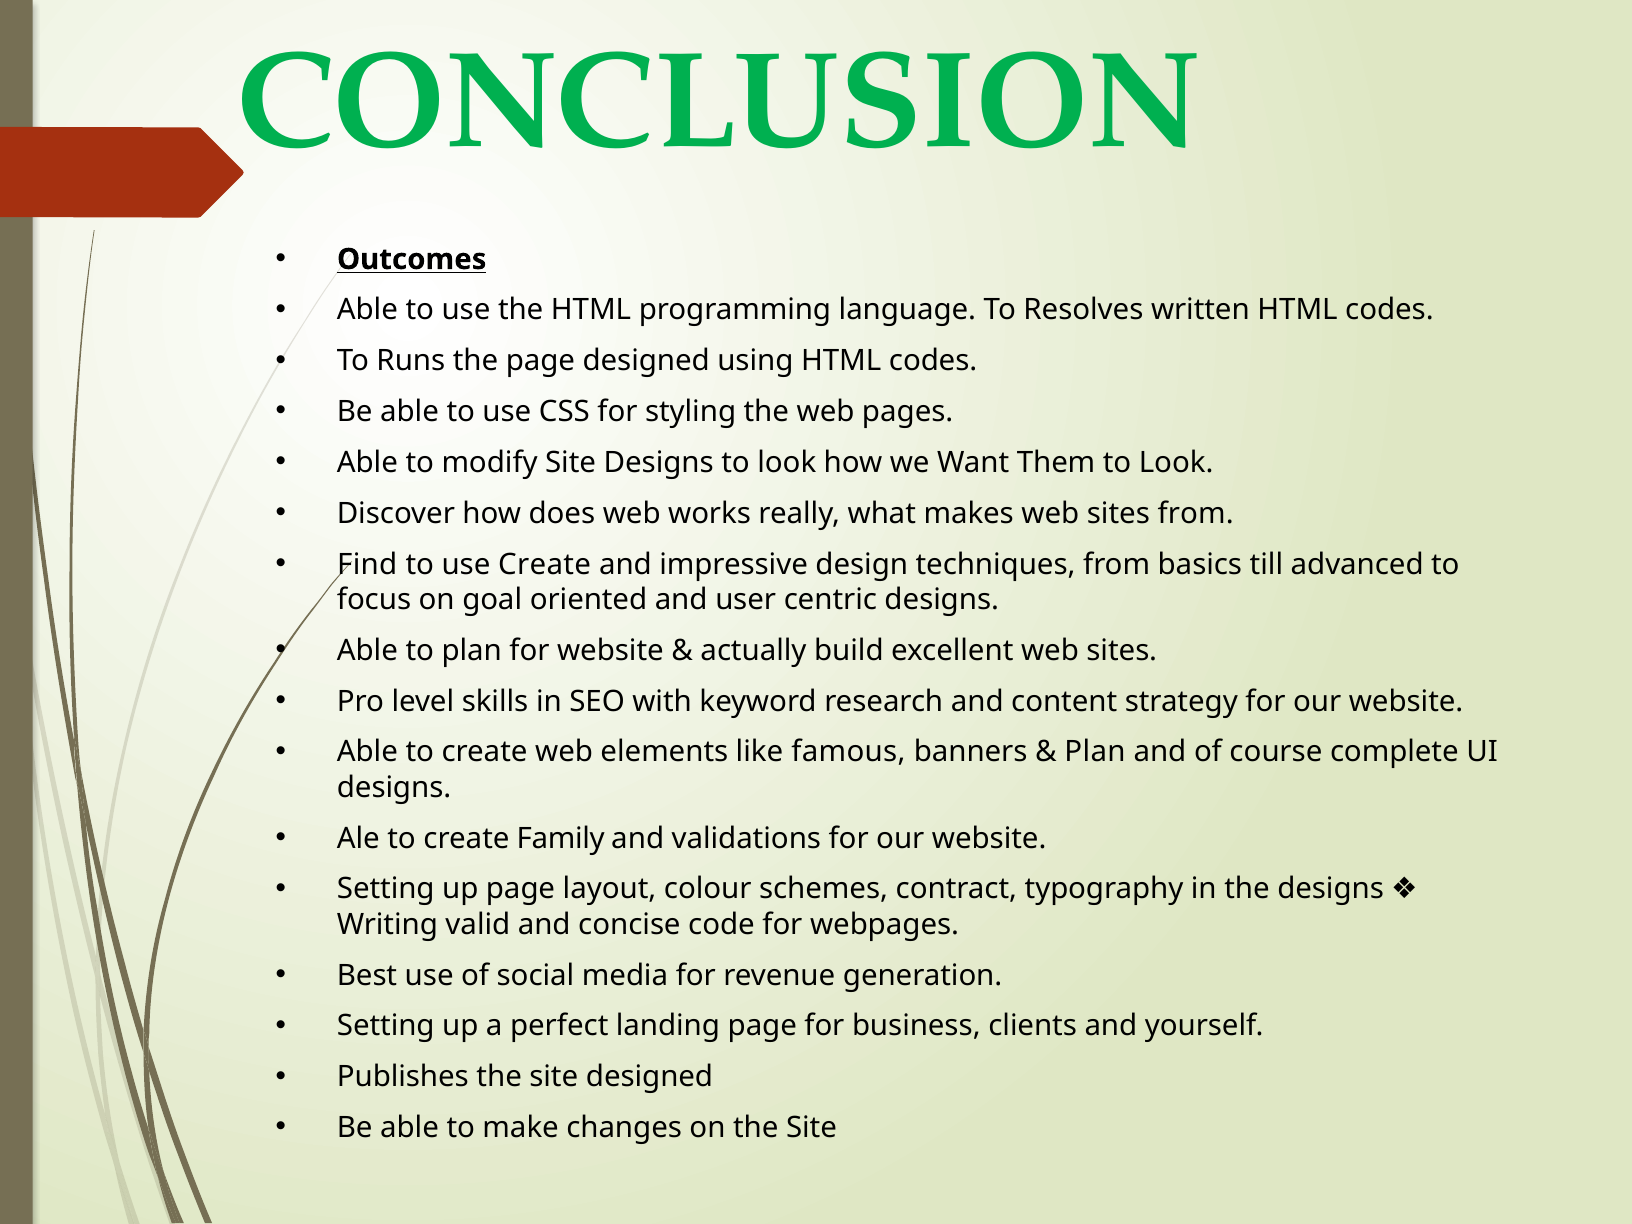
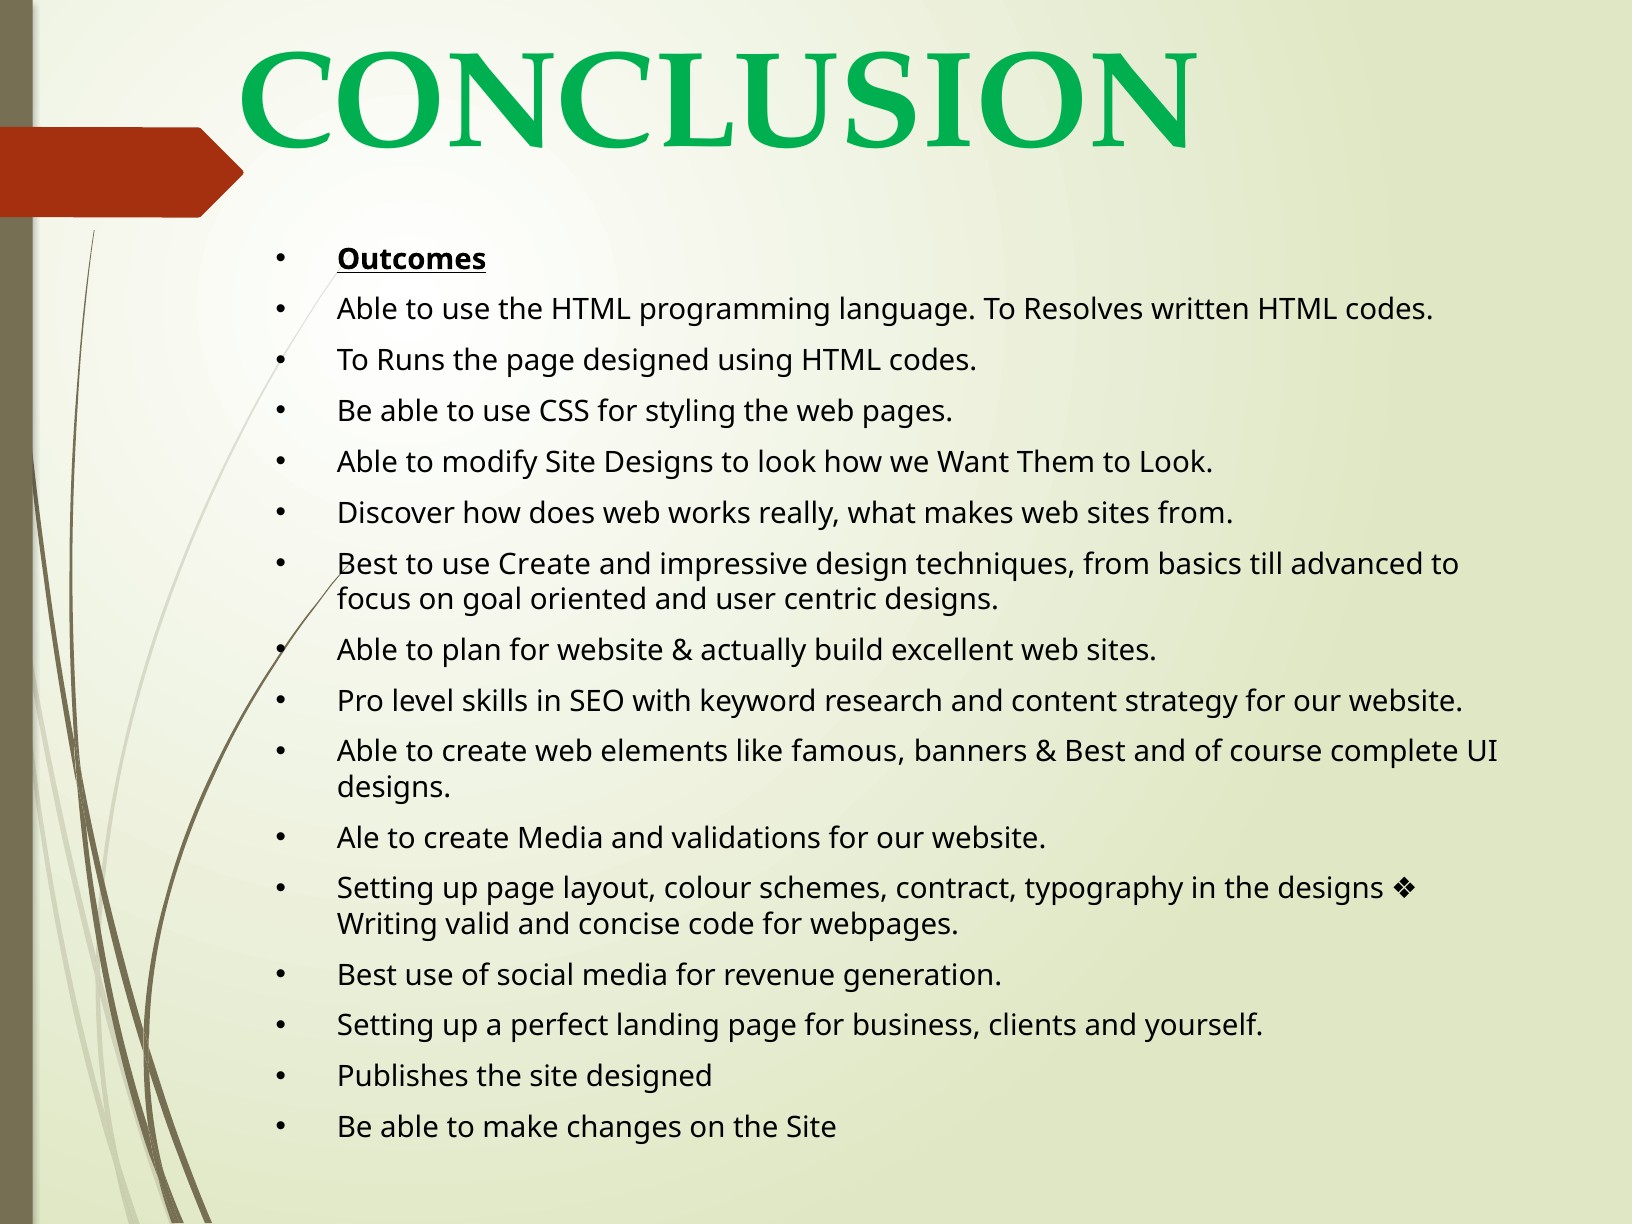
Find at (367, 564): Find -> Best
Plan at (1095, 752): Plan -> Best
create Family: Family -> Media
